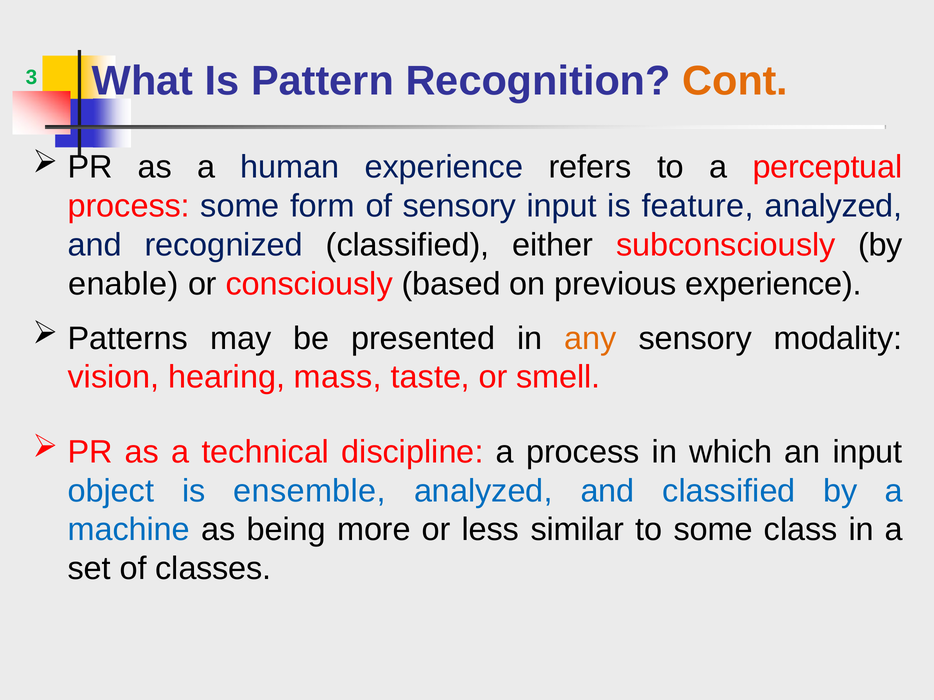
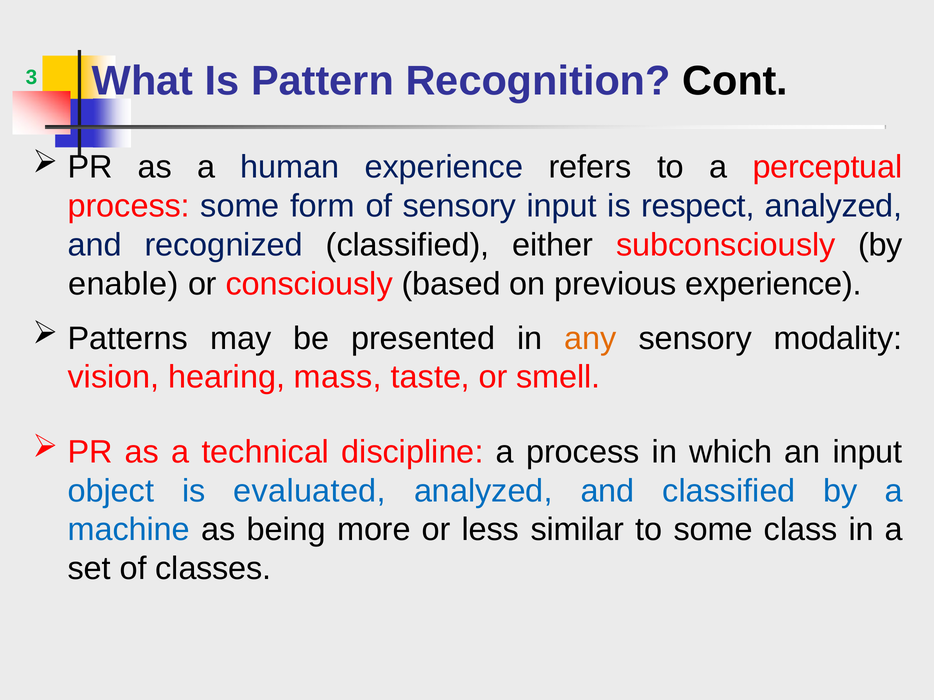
Cont colour: orange -> black
feature: feature -> respect
ensemble: ensemble -> evaluated
